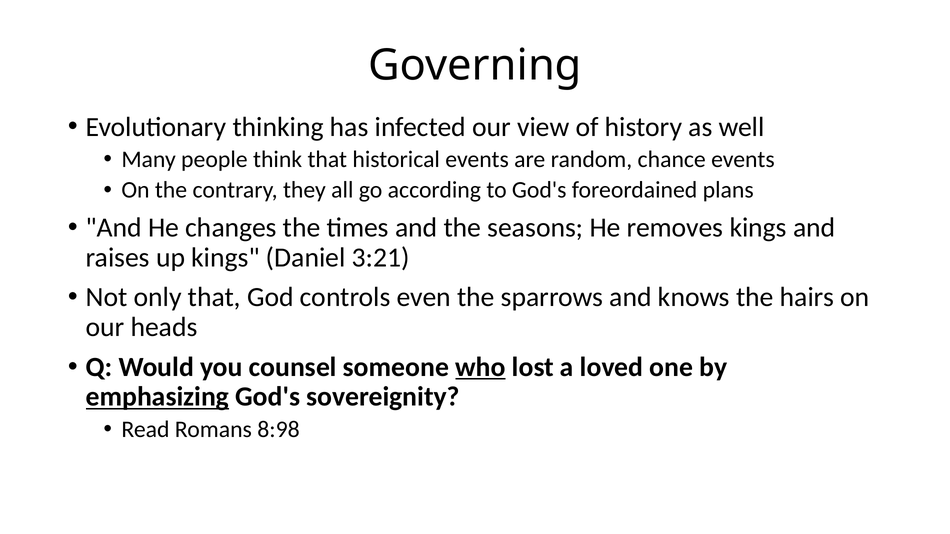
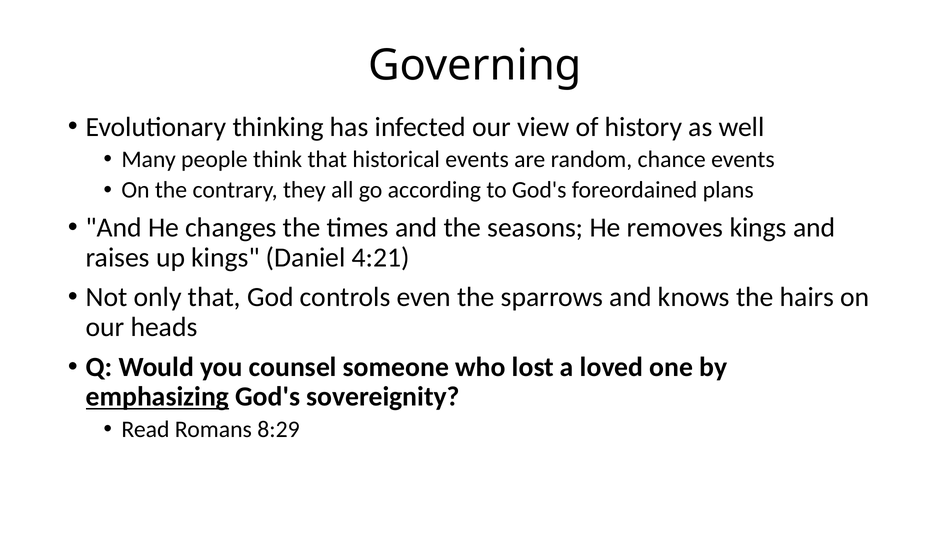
3:21: 3:21 -> 4:21
who underline: present -> none
8:98: 8:98 -> 8:29
